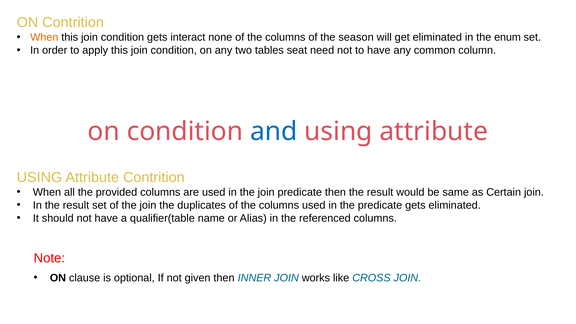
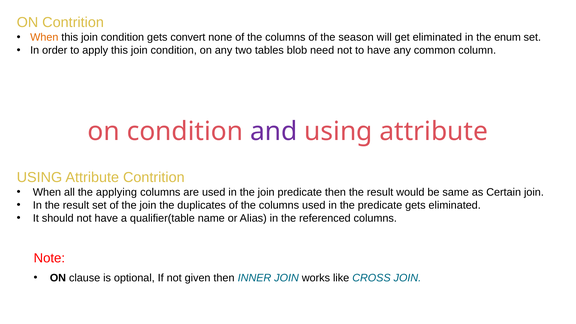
interact: interact -> convert
seat: seat -> blob
and colour: blue -> purple
provided: provided -> applying
